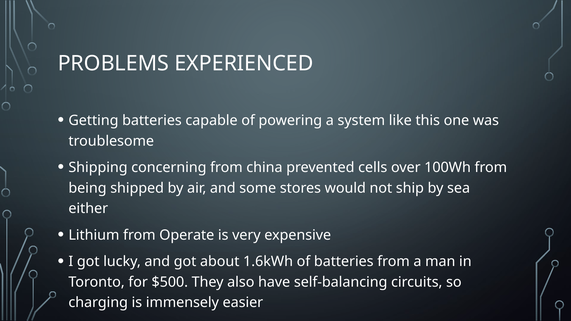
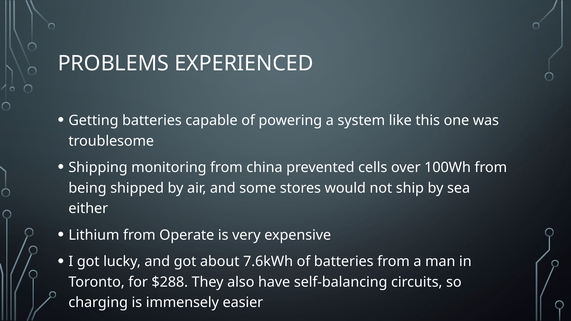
concerning: concerning -> monitoring
1.6kWh: 1.6kWh -> 7.6kWh
$500: $500 -> $288
